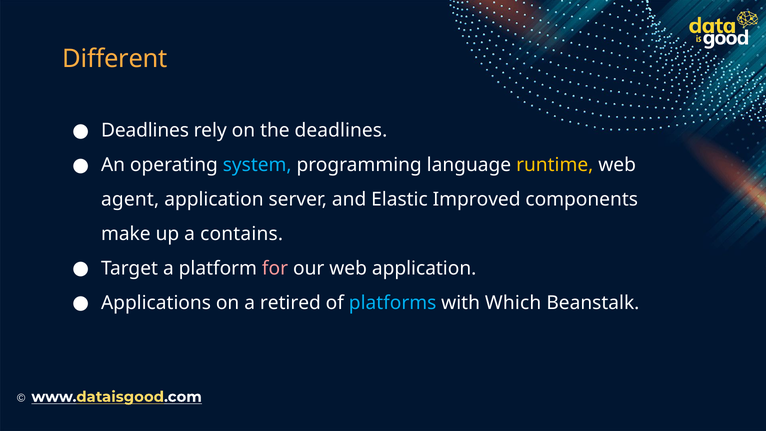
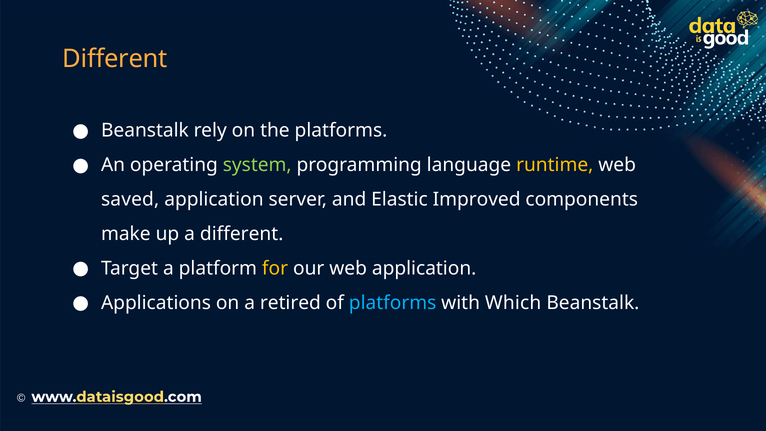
Deadlines at (145, 130): Deadlines -> Beanstalk
the deadlines: deadlines -> platforms
system colour: light blue -> light green
agent: agent -> saved
a contains: contains -> different
for colour: pink -> yellow
